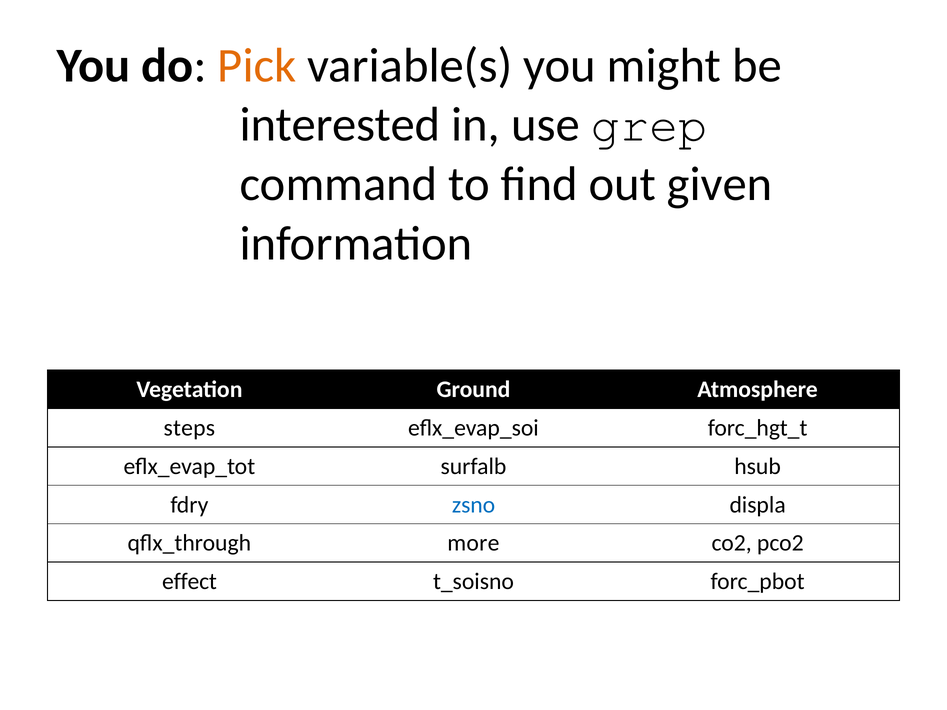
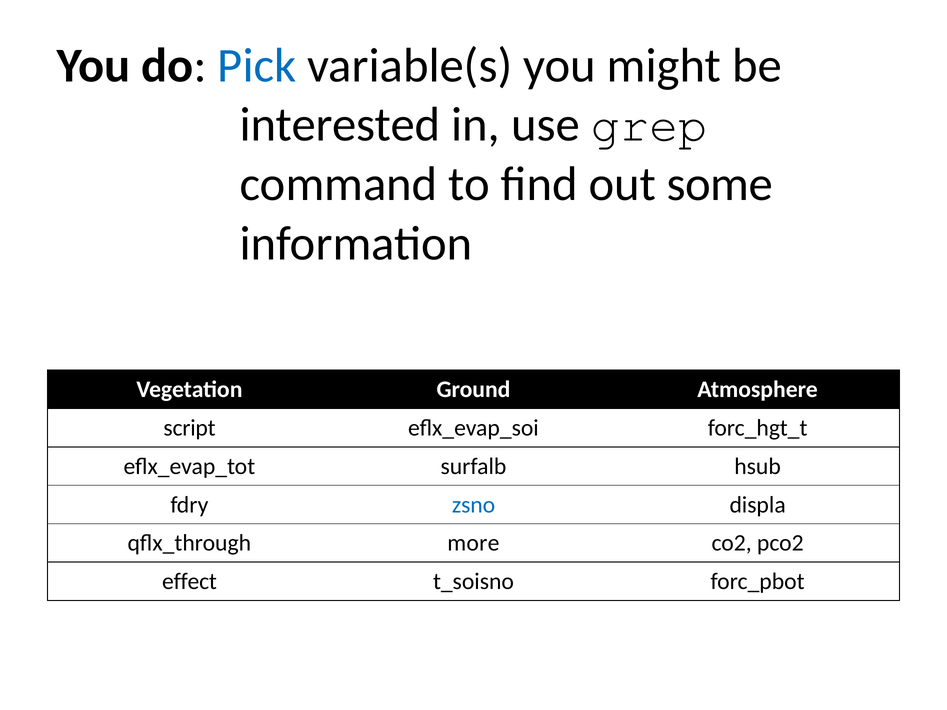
Pick colour: orange -> blue
given: given -> some
steps: steps -> script
